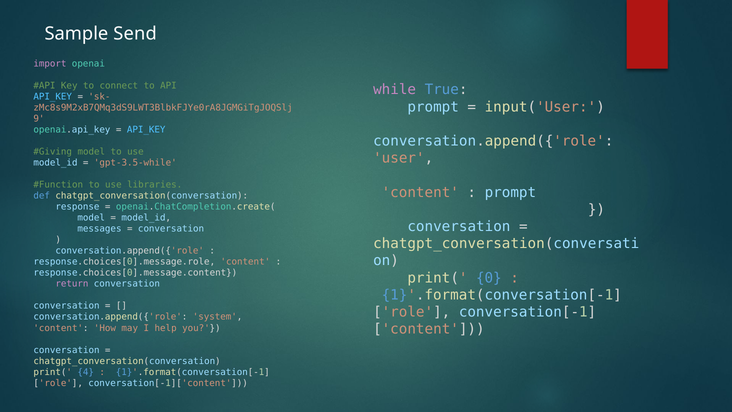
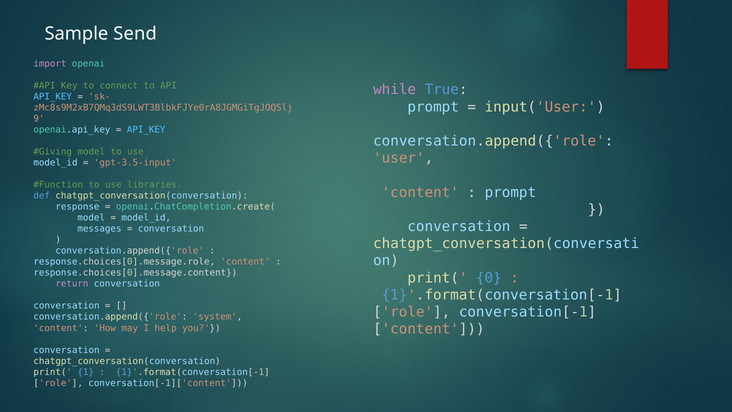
gpt-3.5-while: gpt-3.5-while -> gpt-3.5-input
4: 4 -> 1
